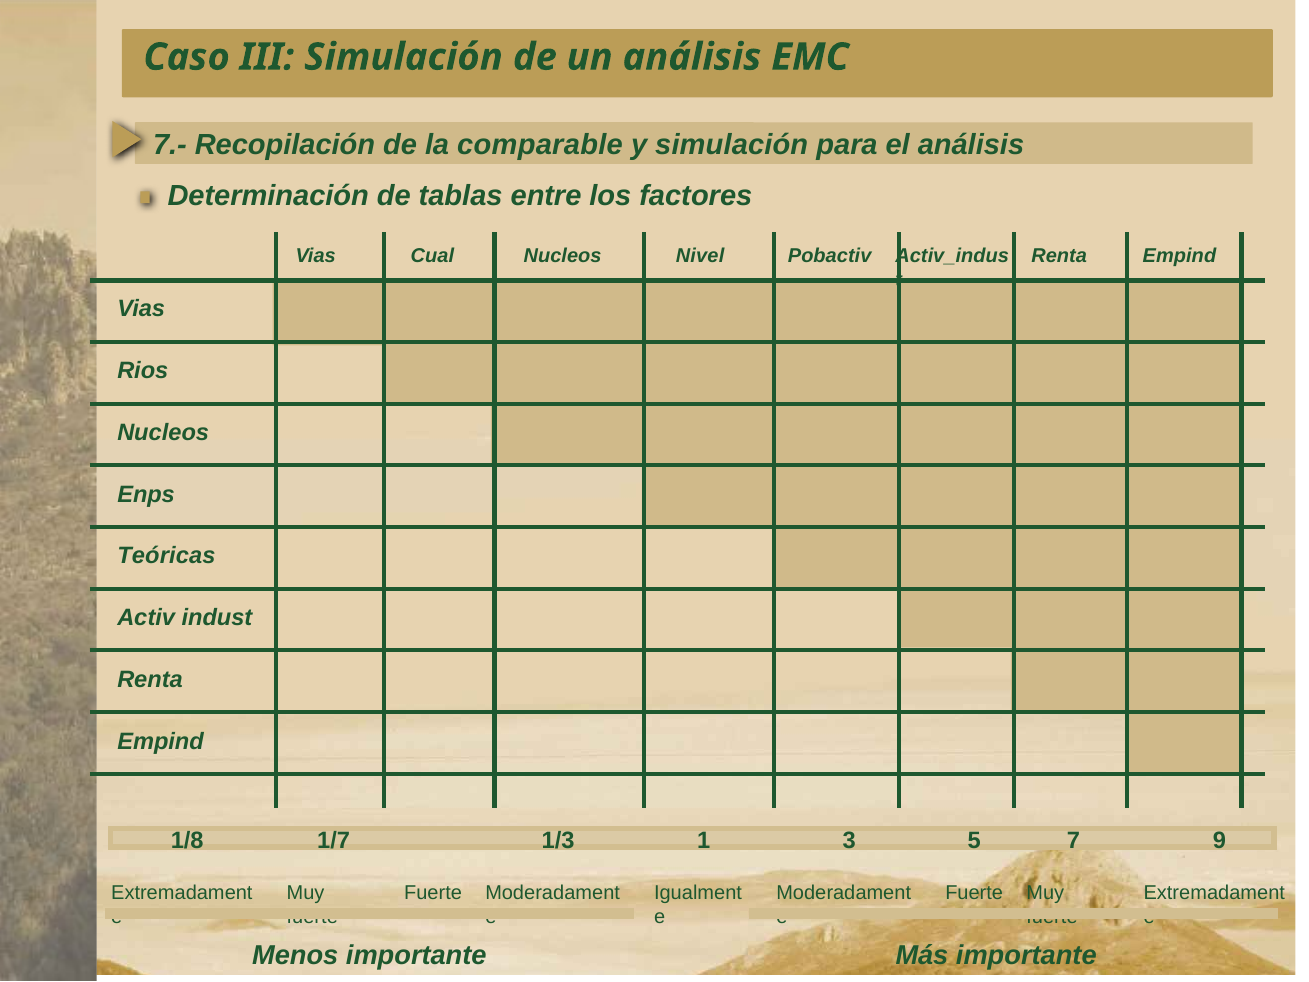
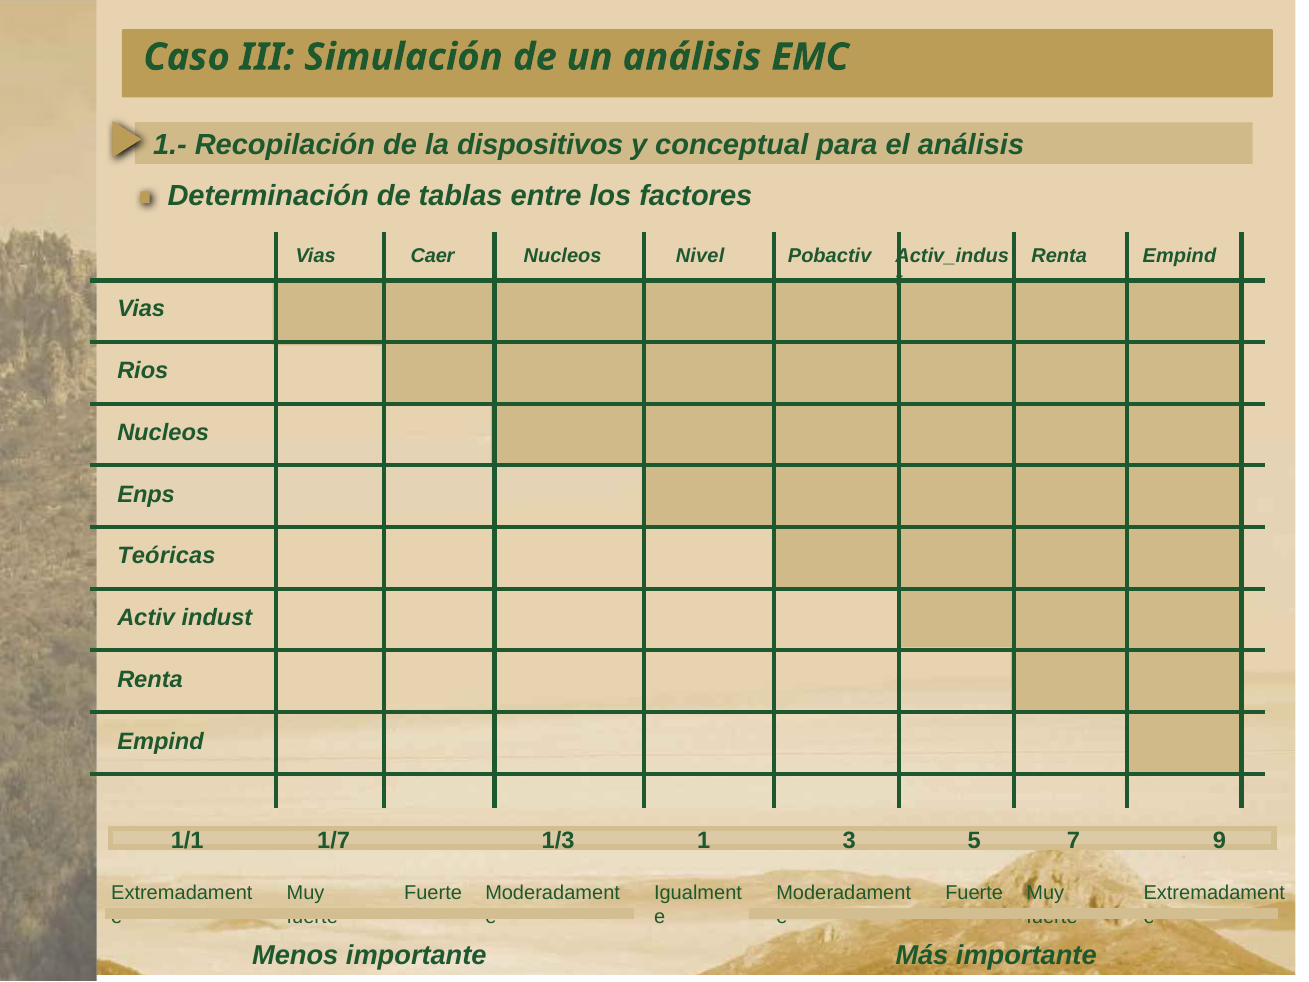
7.-: 7.- -> 1.-
comparable: comparable -> dispositivos
y simulación: simulación -> conceptual
Cual: Cual -> Caer
1/8: 1/8 -> 1/1
